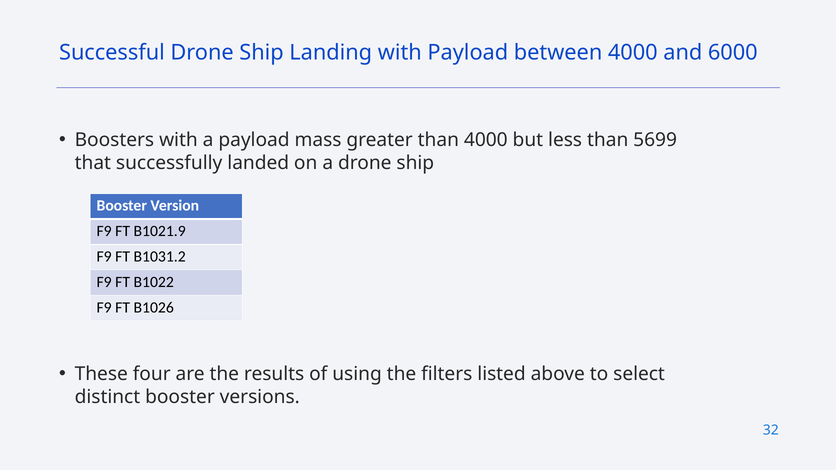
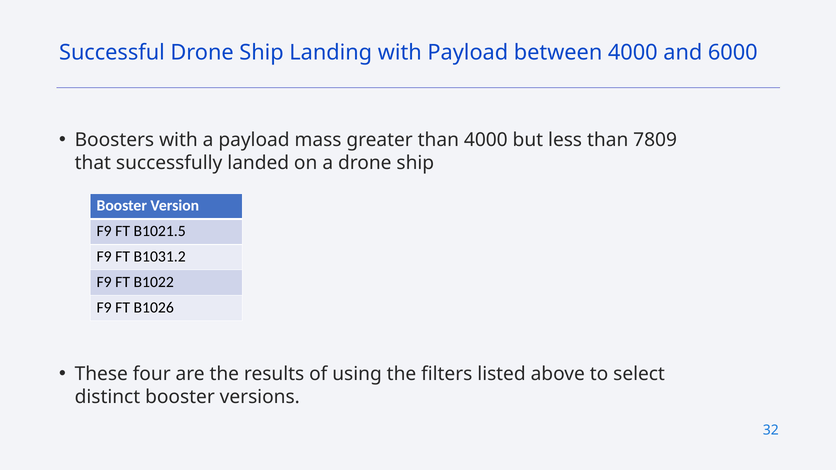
5699: 5699 -> 7809
B1021.9: B1021.9 -> B1021.5
